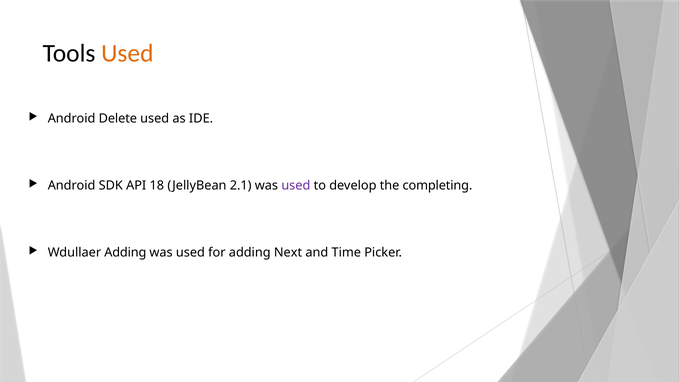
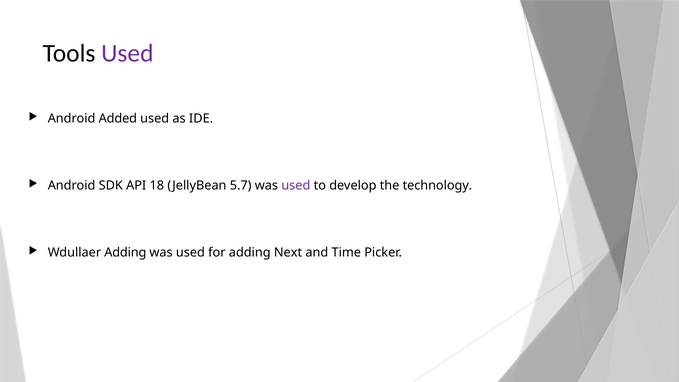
Used at (127, 54) colour: orange -> purple
Delete: Delete -> Added
2.1: 2.1 -> 5.7
completing: completing -> technology
